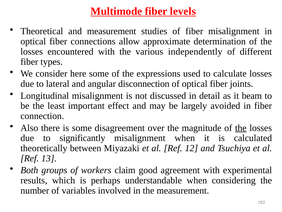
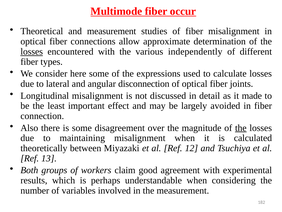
levels: levels -> occur
losses at (32, 52) underline: none -> present
beam: beam -> made
significantly: significantly -> maintaining
